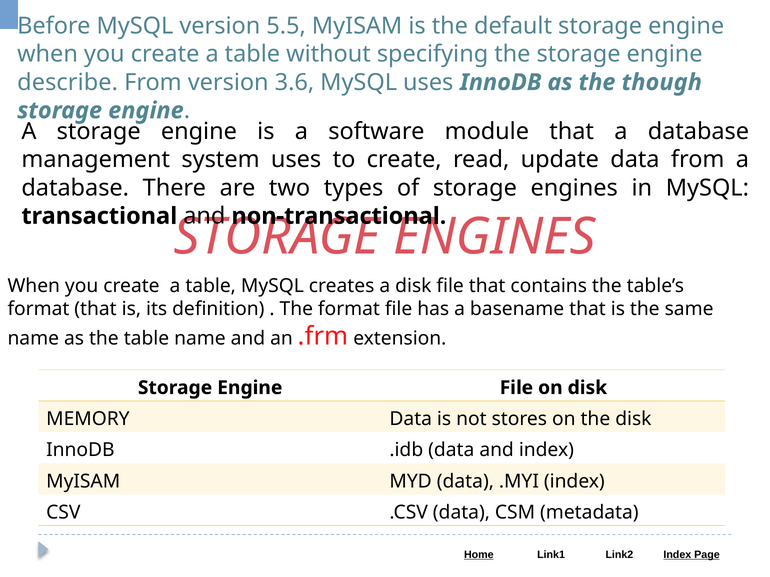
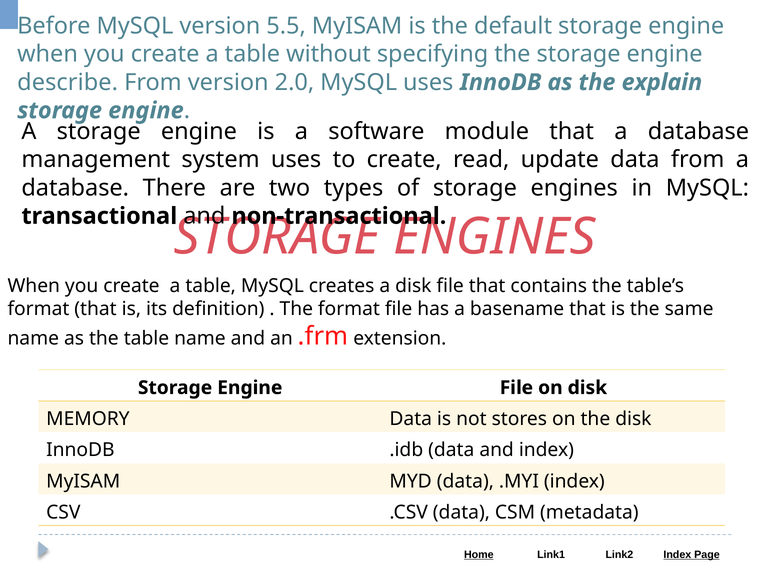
3.6: 3.6 -> 2.0
though: though -> explain
